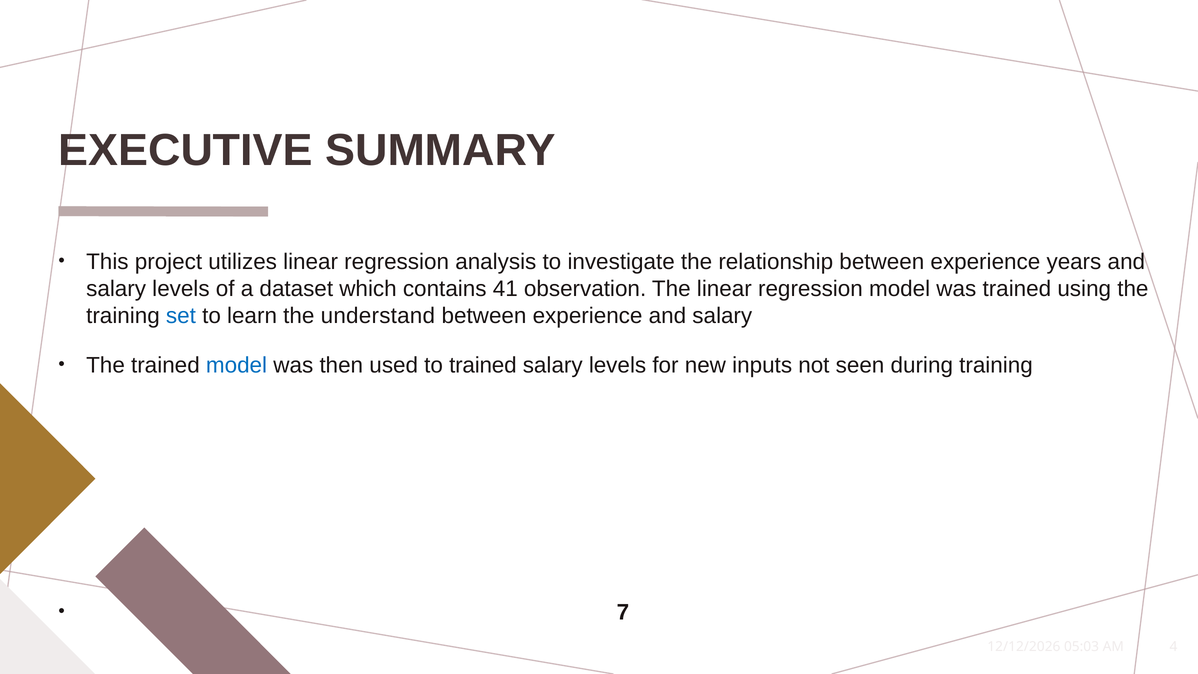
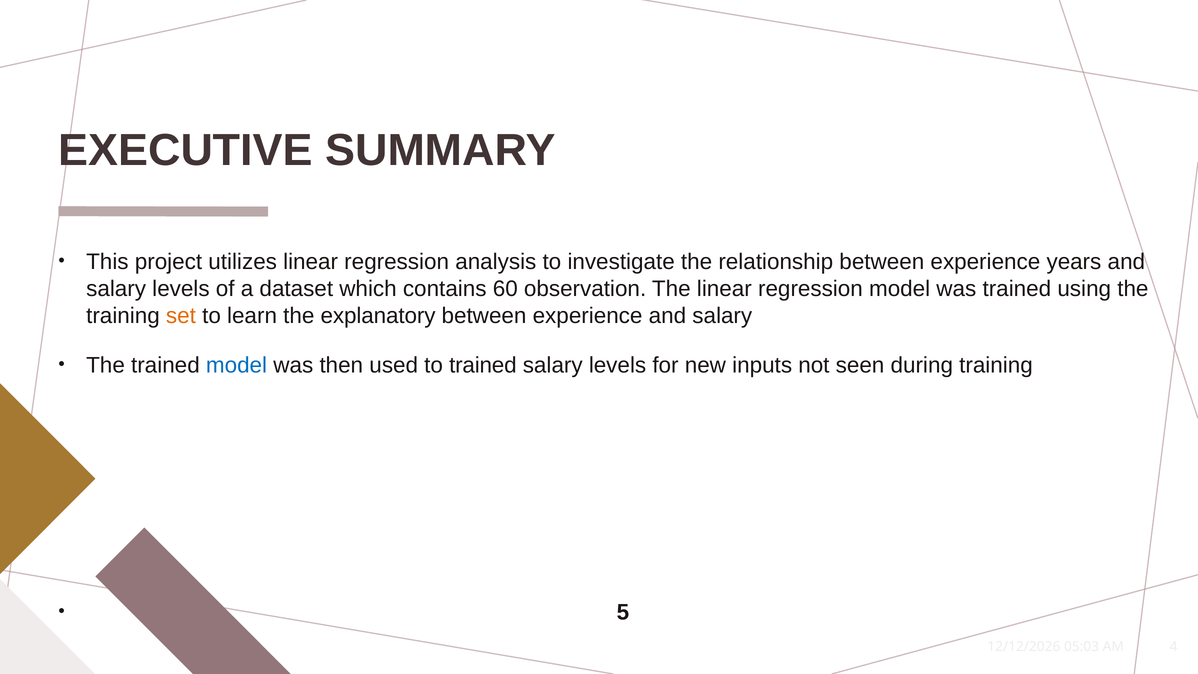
41: 41 -> 60
set colour: blue -> orange
understand: understand -> explanatory
7: 7 -> 5
